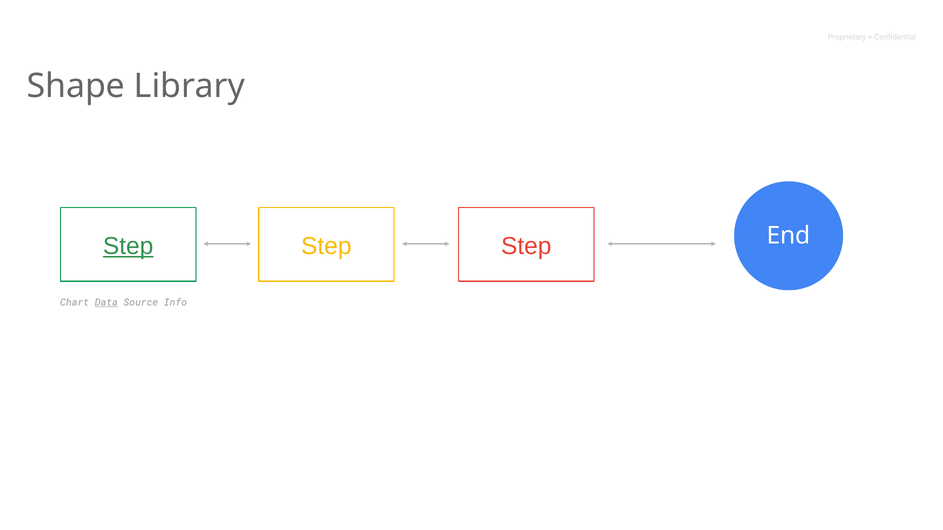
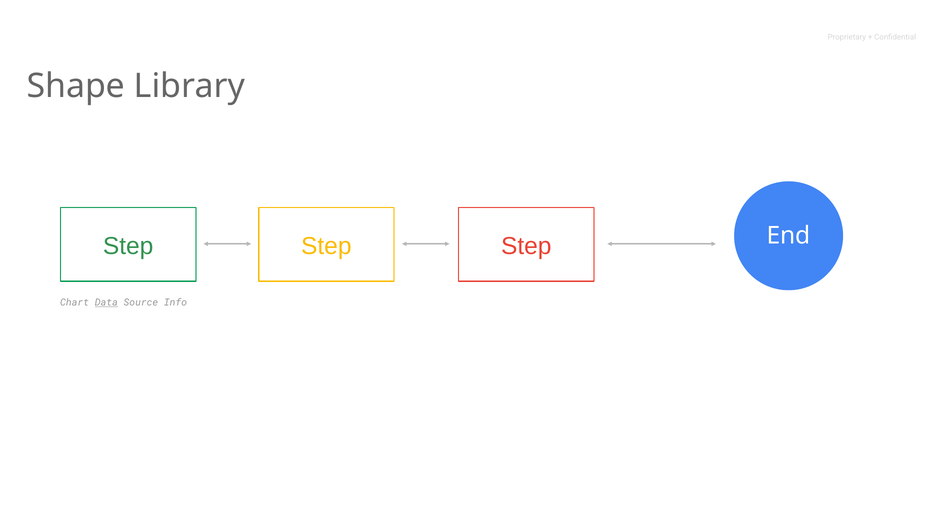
Step at (128, 246) underline: present -> none
